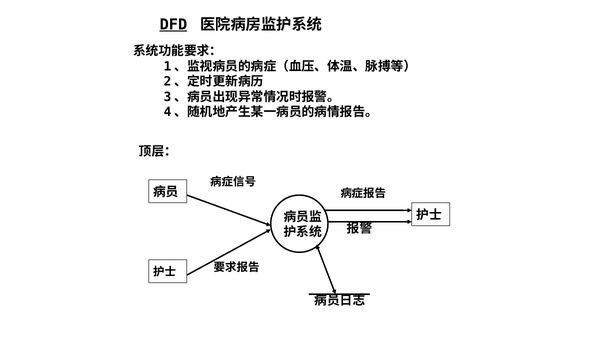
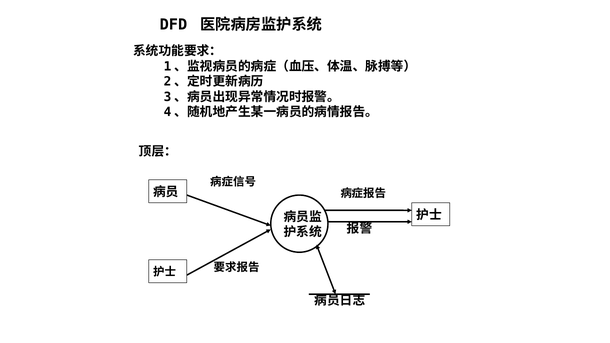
DFD underline: present -> none
